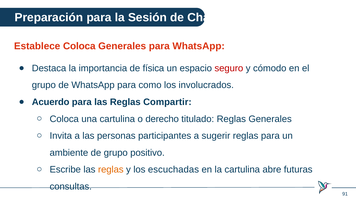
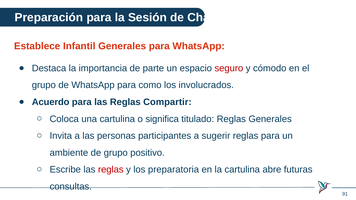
Establece Coloca: Coloca -> Infantil
física: física -> parte
derecho: derecho -> significa
reglas at (111, 170) colour: orange -> red
escuchadas: escuchadas -> preparatoria
